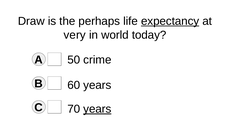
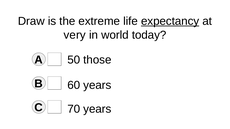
perhaps: perhaps -> extreme
crime: crime -> those
years at (97, 109) underline: present -> none
